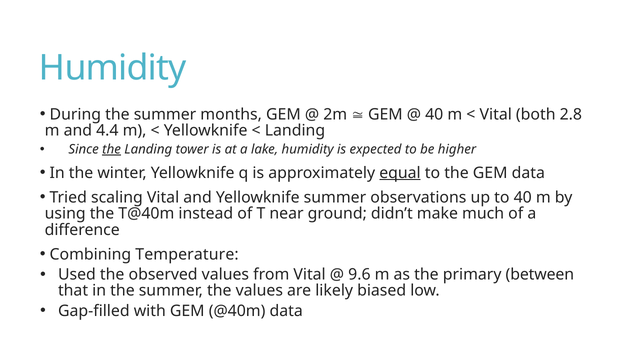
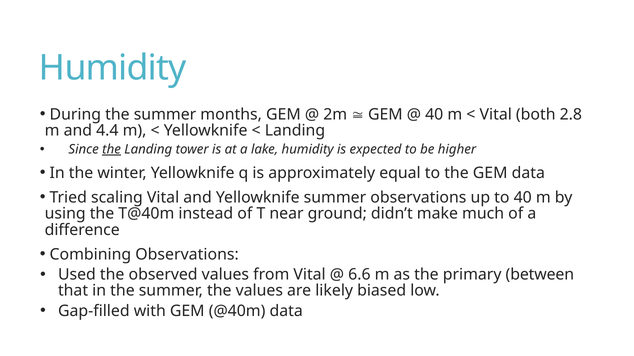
equal underline: present -> none
Combining Temperature: Temperature -> Observations
9.6: 9.6 -> 6.6
